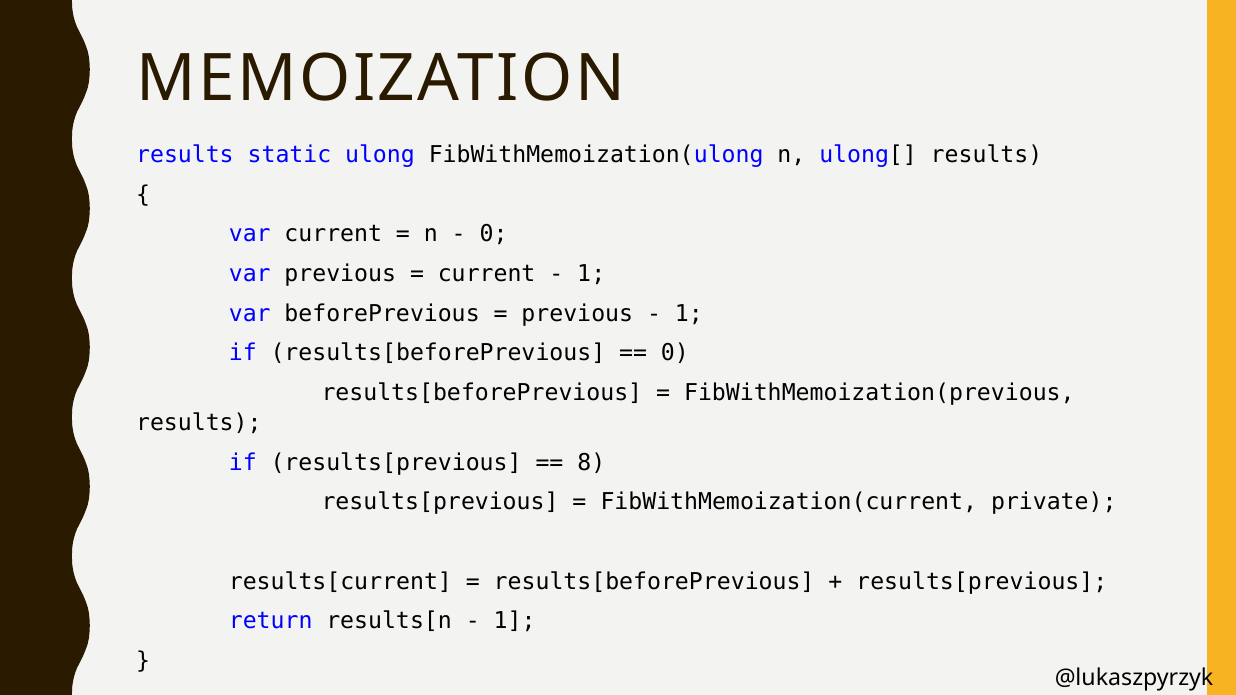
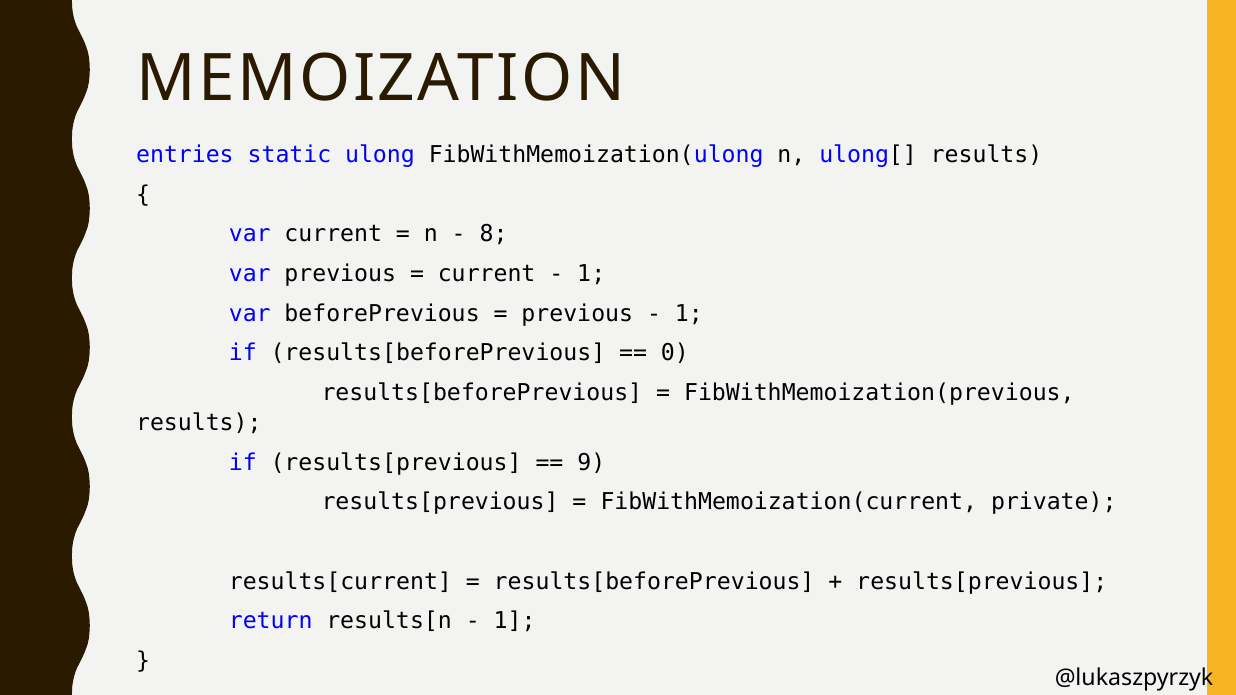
results at (185, 155): results -> entries
0 at (494, 234): 0 -> 8
8: 8 -> 9
